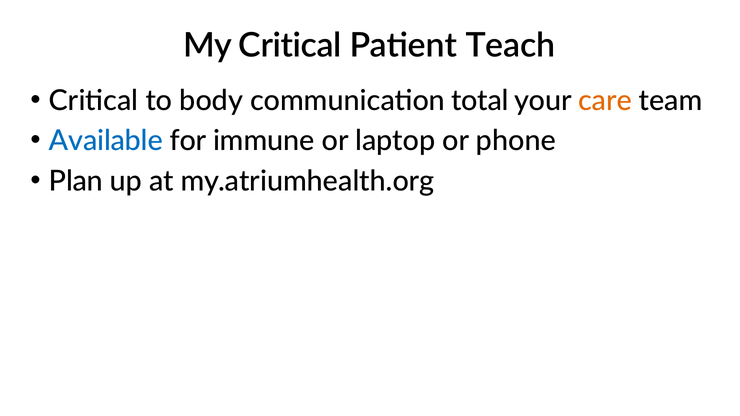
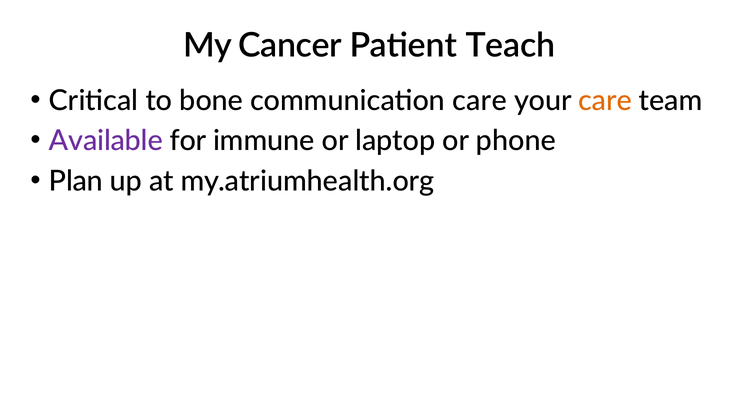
My Critical: Critical -> Cancer
body: body -> bone
communication total: total -> care
Available colour: blue -> purple
